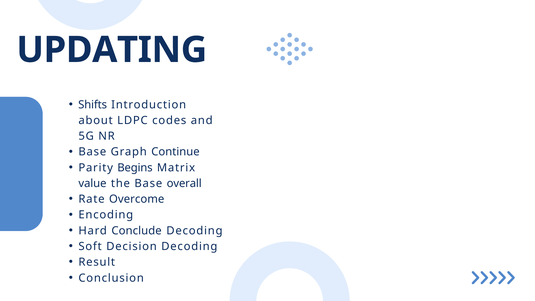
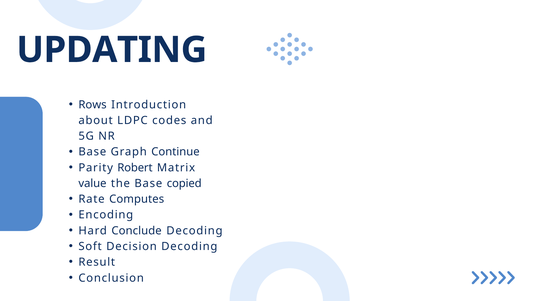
Shifts: Shifts -> Rows
Begins: Begins -> Robert
overall: overall -> copied
Overcome: Overcome -> Computes
